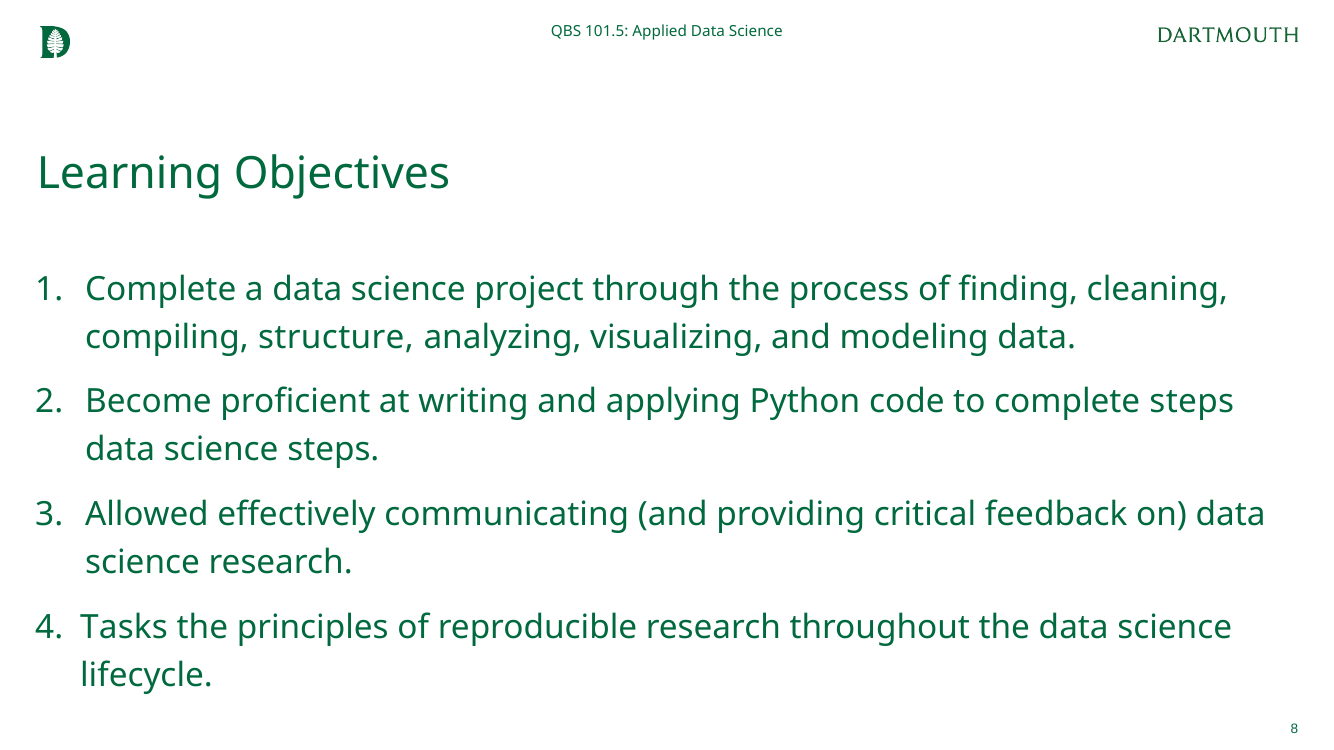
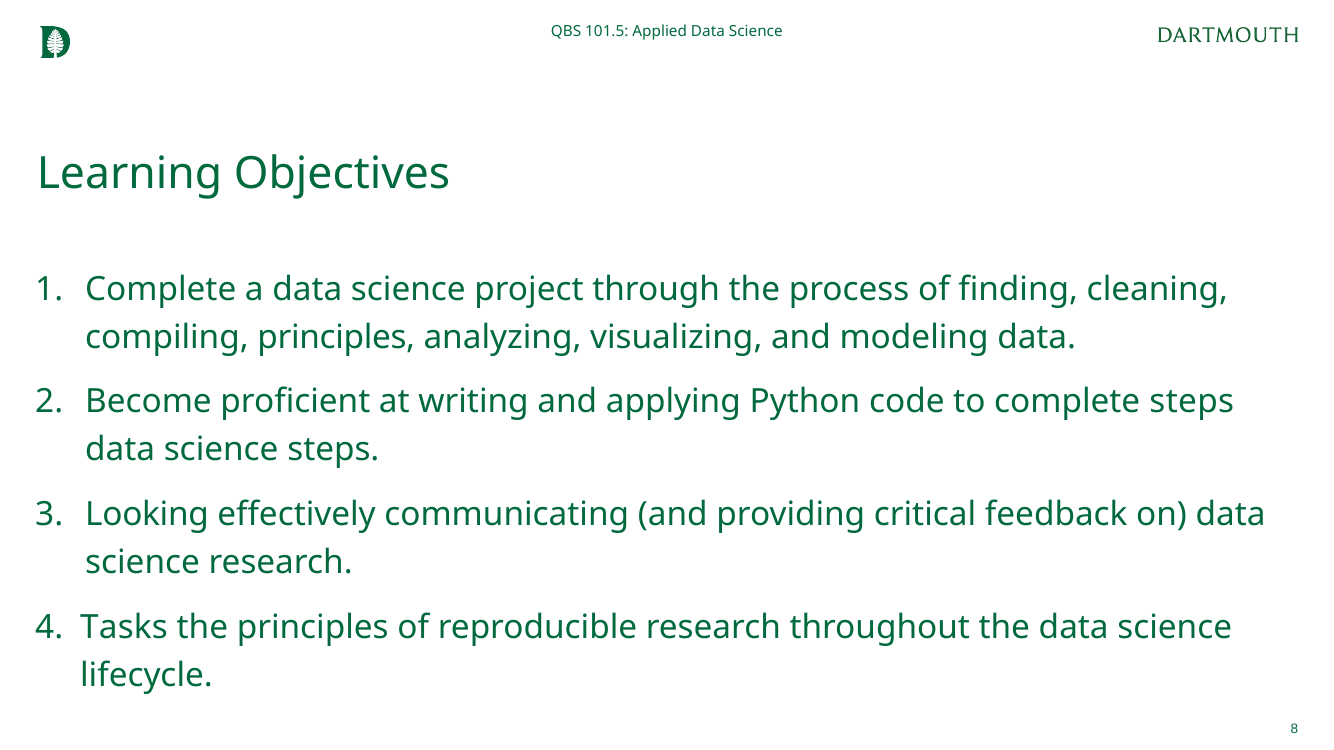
compiling structure: structure -> principles
Allowed: Allowed -> Looking
